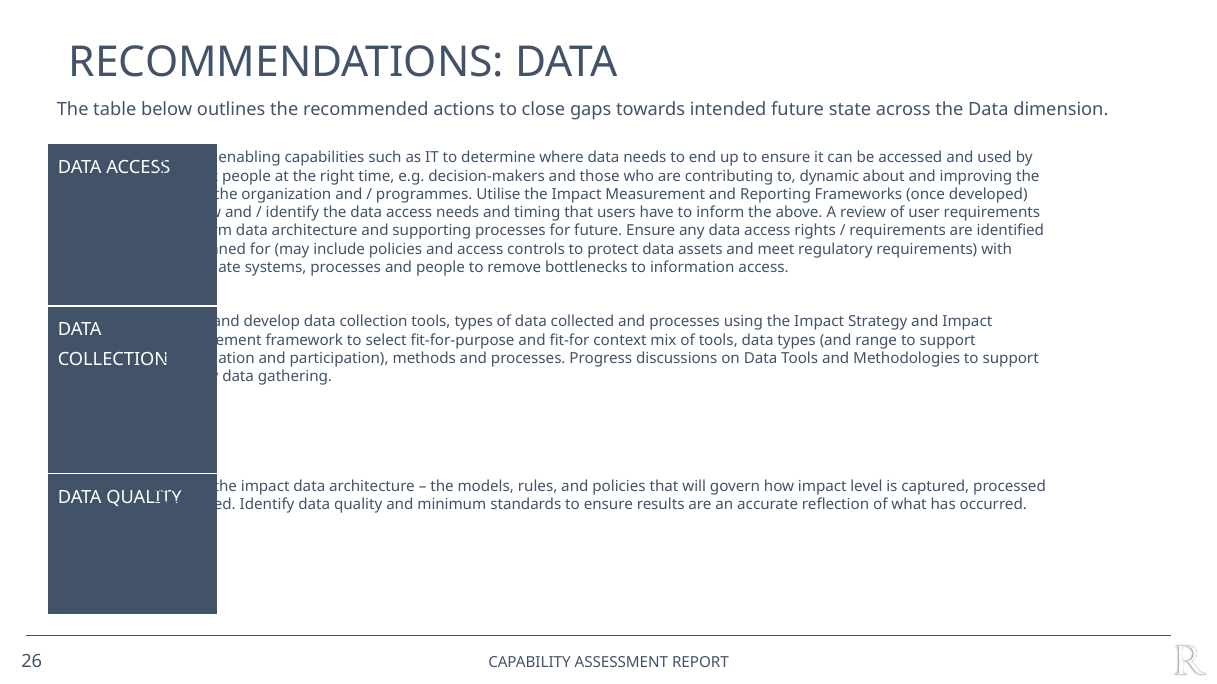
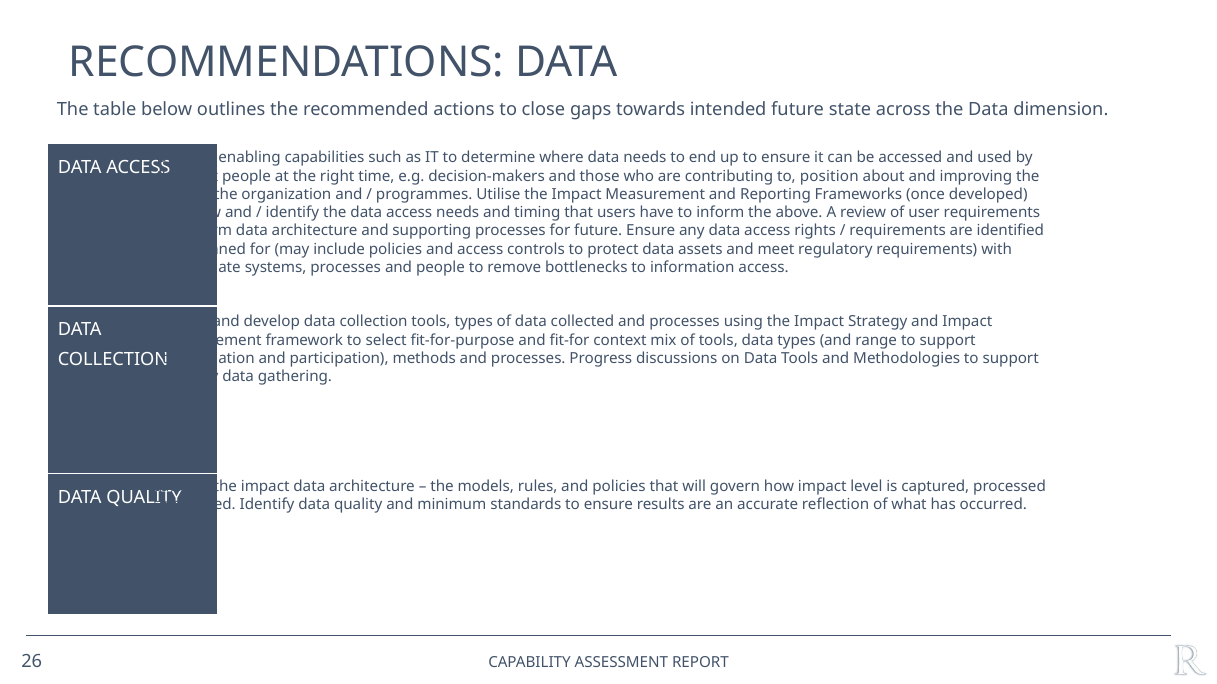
dynamic: dynamic -> position
